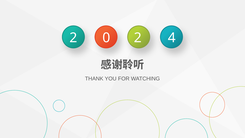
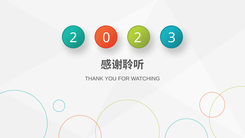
4: 4 -> 3
